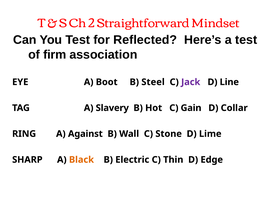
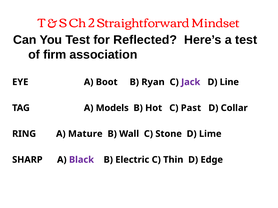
Steel: Steel -> Ryan
Slavery: Slavery -> Models
Gain: Gain -> Past
Against: Against -> Mature
Black colour: orange -> purple
